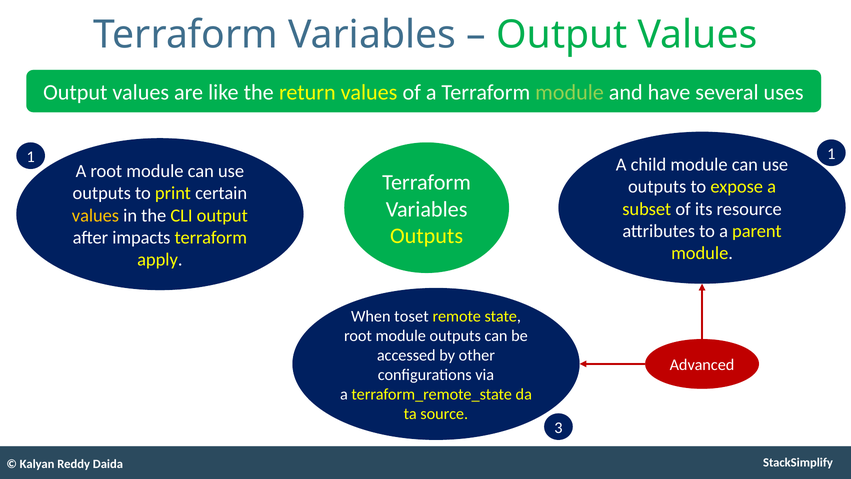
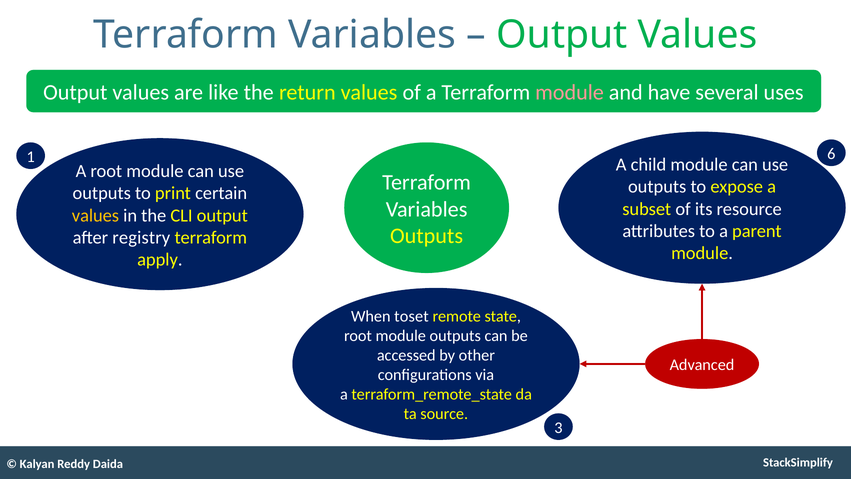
module at (570, 93) colour: light green -> pink
1 1: 1 -> 6
impacts: impacts -> registry
